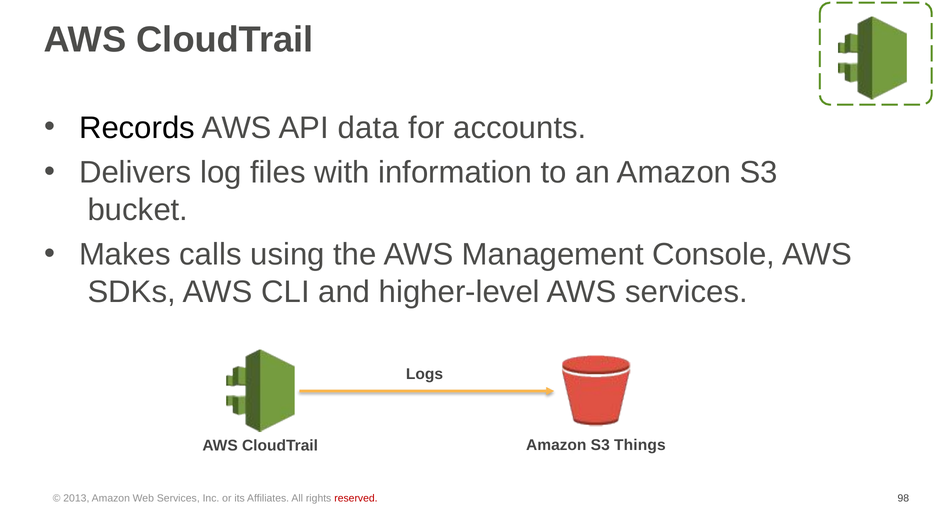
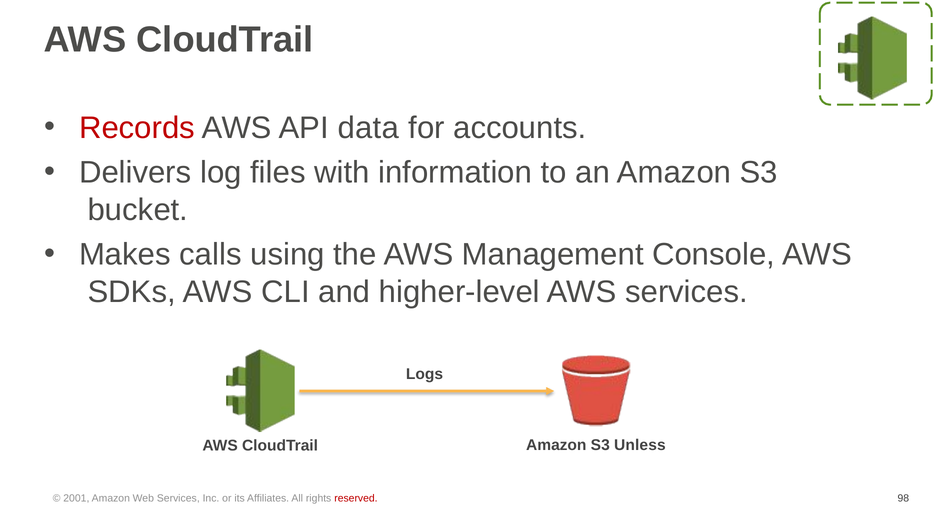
Records colour: black -> red
Things: Things -> Unless
2013: 2013 -> 2001
